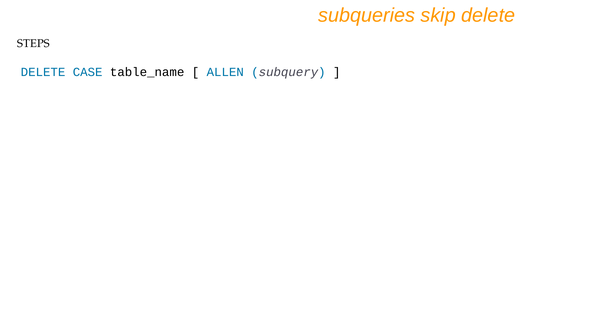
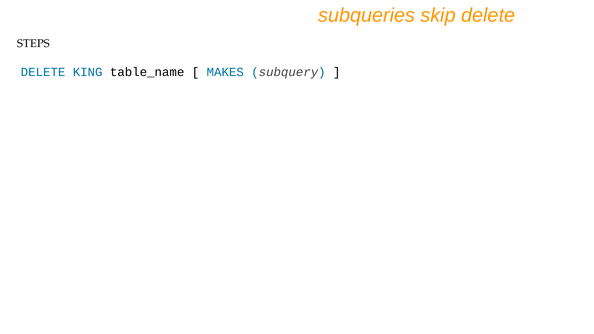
CASE: CASE -> KING
ALLEN: ALLEN -> MAKES
